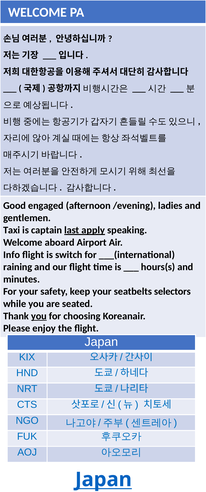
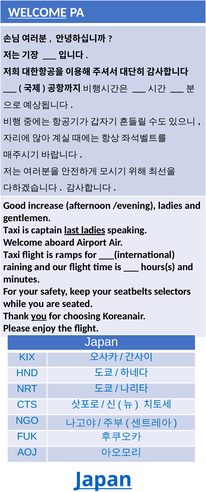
WELCOME at (37, 12) underline: none -> present
engaged: engaged -> increase
last apply: apply -> ladies
Info at (12, 255): Info -> Taxi
switch: switch -> ramps
